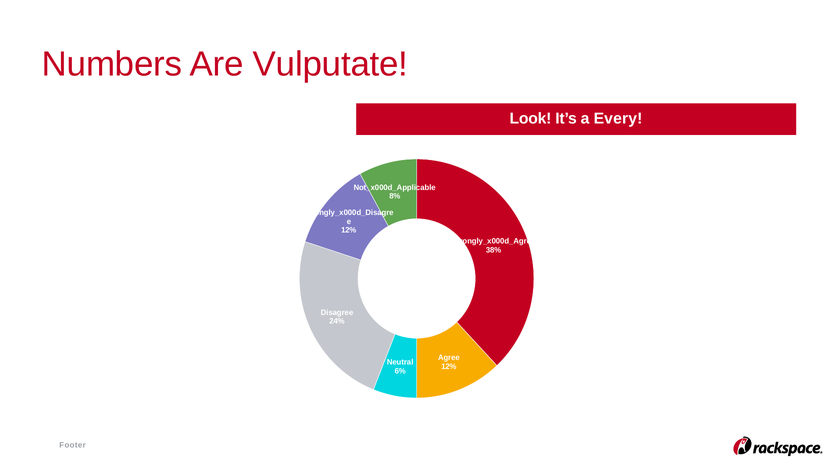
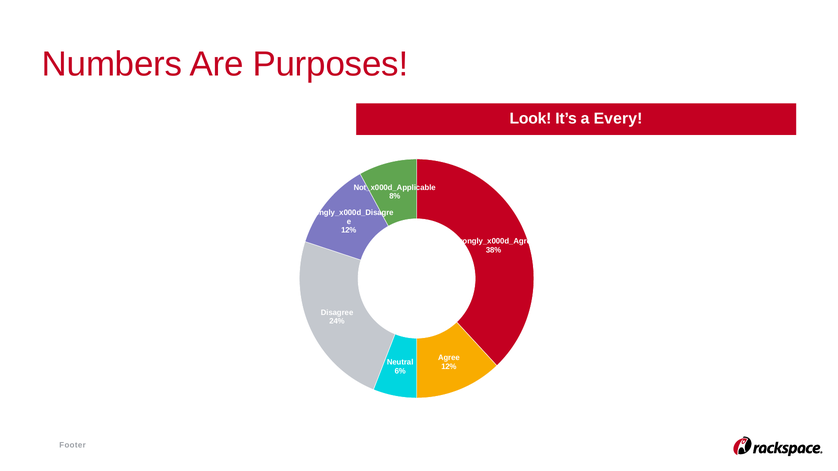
Vulputate: Vulputate -> Purposes
